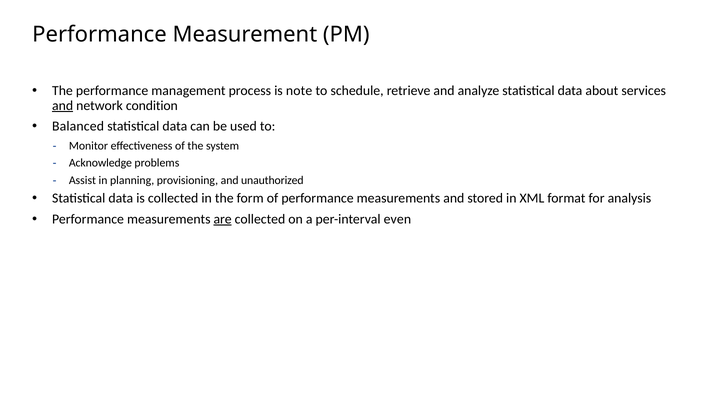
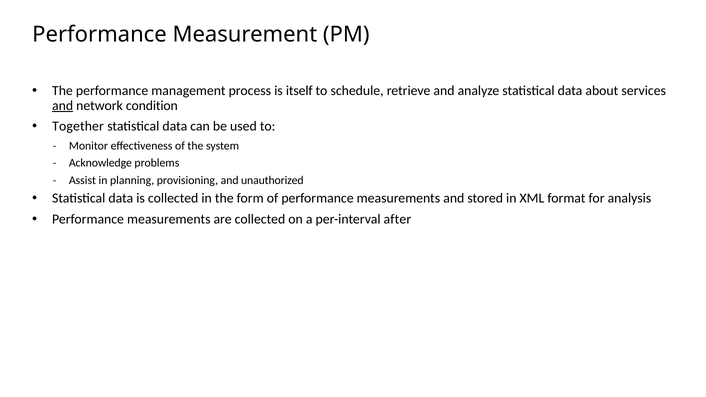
note: note -> itself
Balanced: Balanced -> Together
are underline: present -> none
even: even -> after
